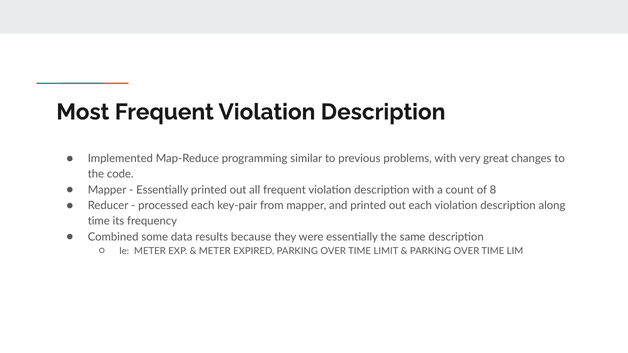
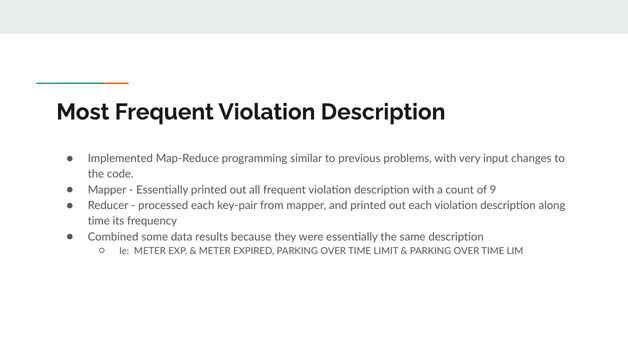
great: great -> input
8: 8 -> 9
